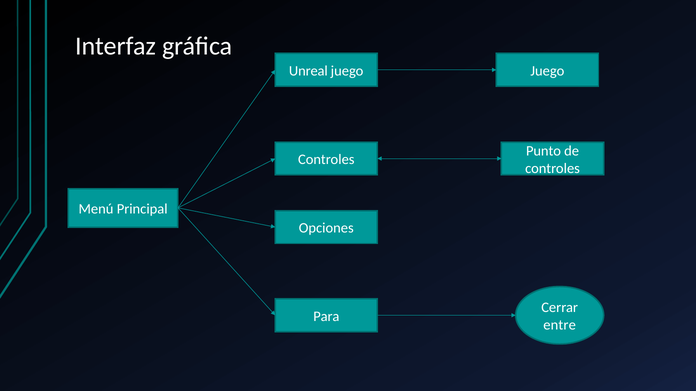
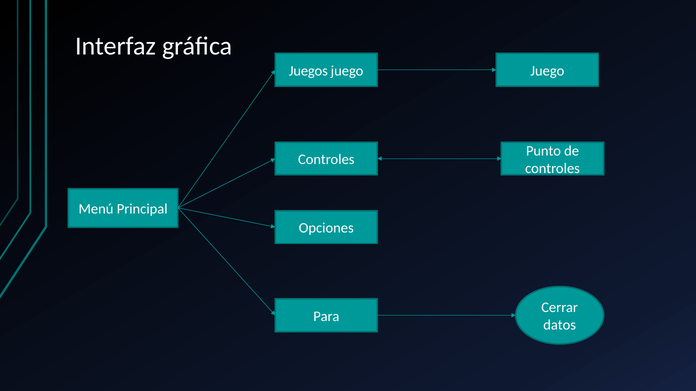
Unreal: Unreal -> Juegos
entre: entre -> datos
